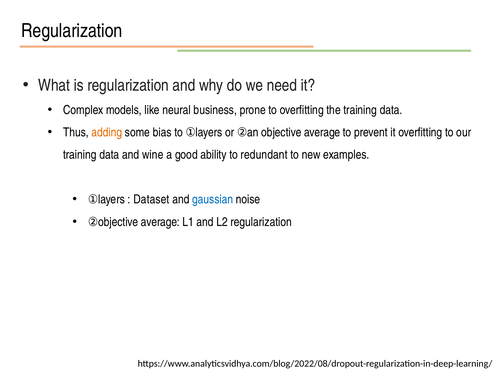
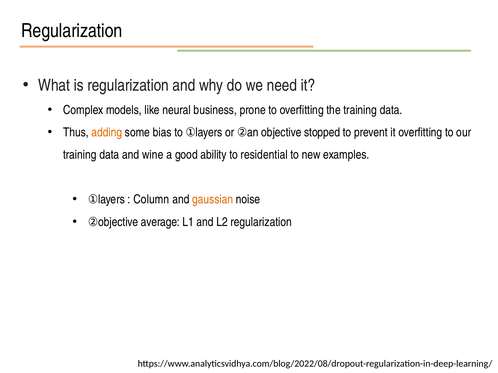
objective average: average -> stopped
redundant: redundant -> residential
Dataset: Dataset -> Column
gaussian colour: blue -> orange
